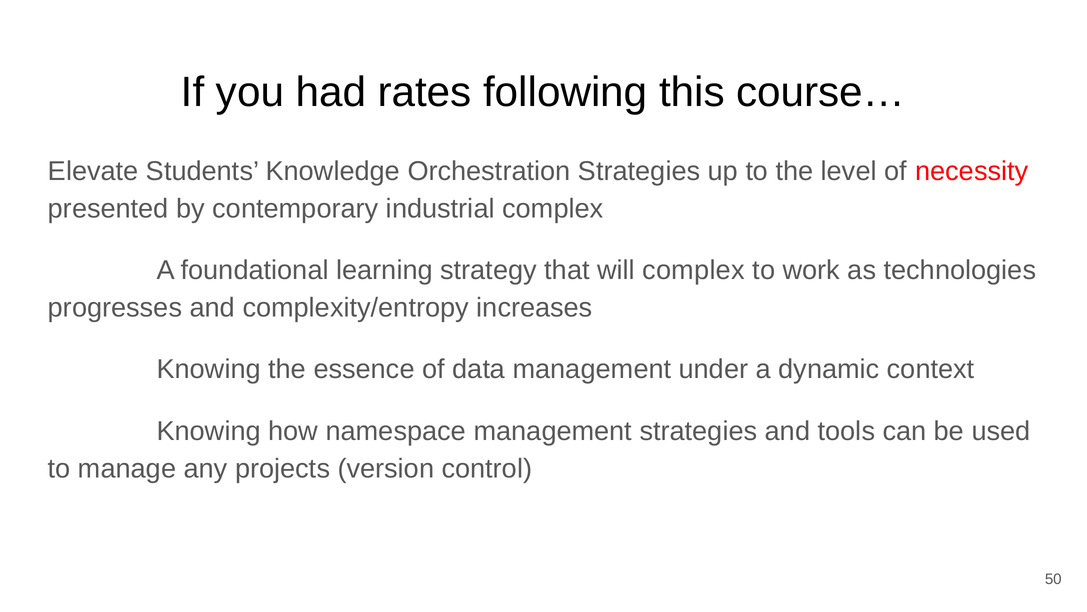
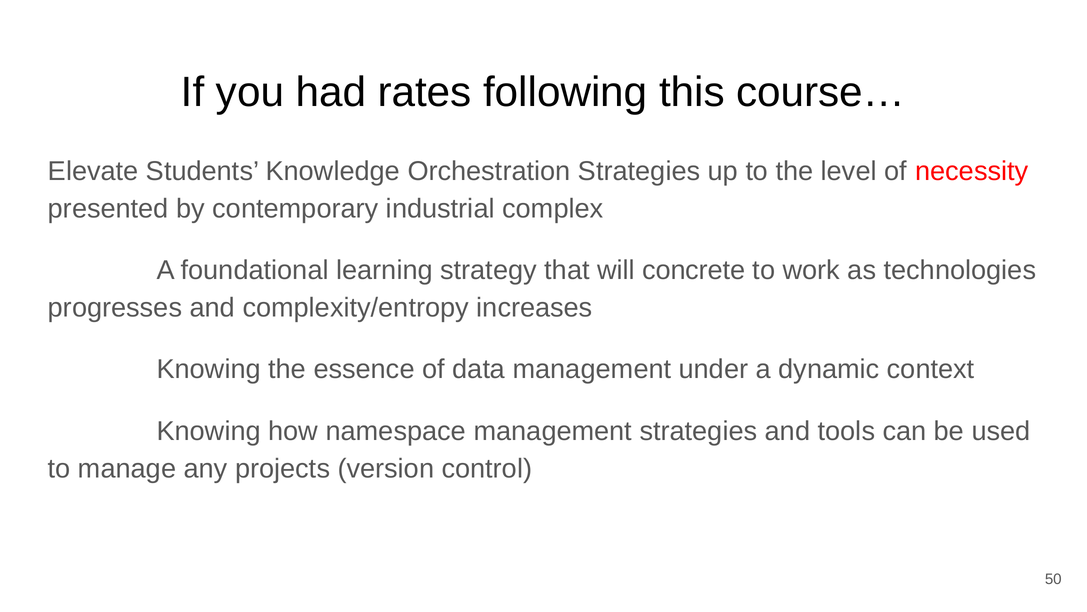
will complex: complex -> concrete
